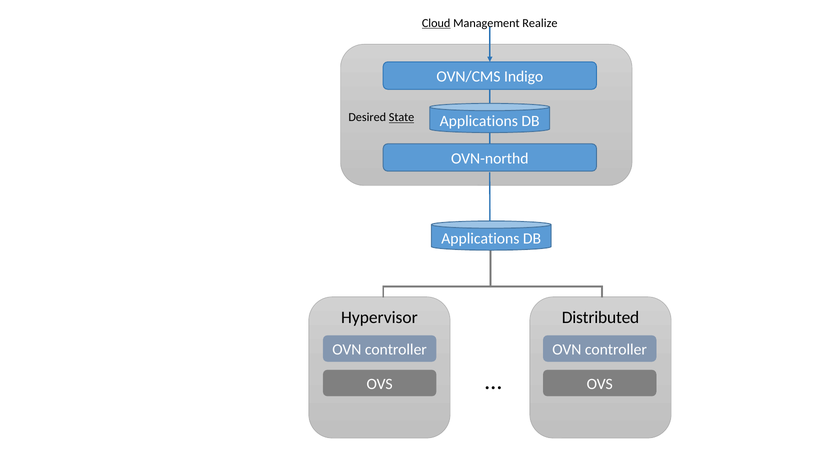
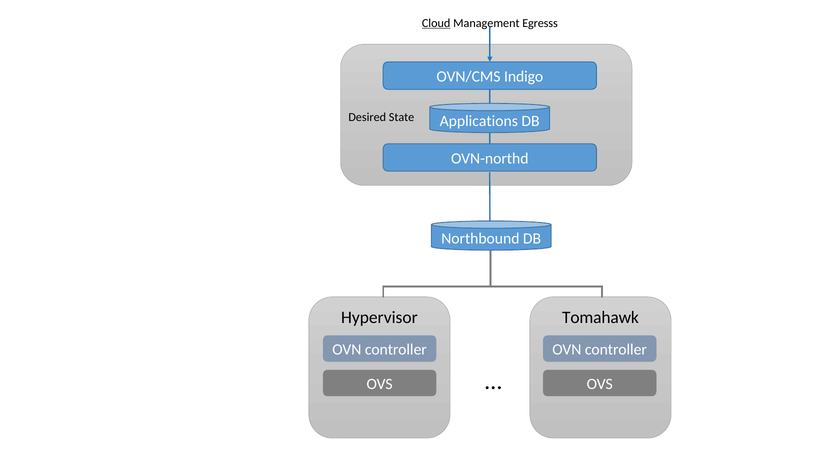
Realize: Realize -> Egresss
State underline: present -> none
Applications at (480, 238): Applications -> Northbound
Distributed: Distributed -> Tomahawk
